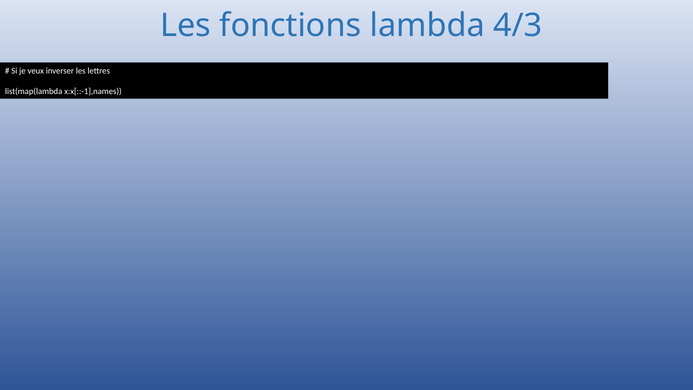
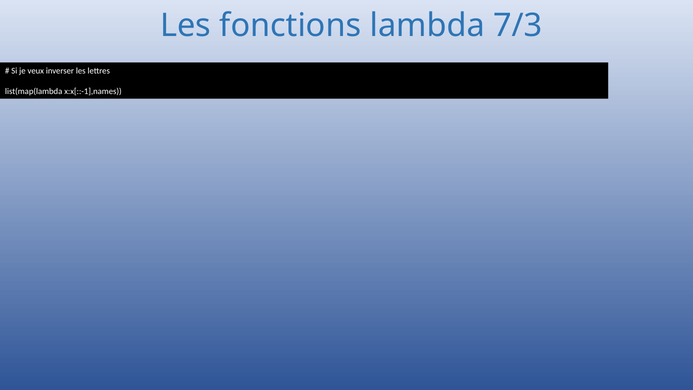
4/3: 4/3 -> 7/3
